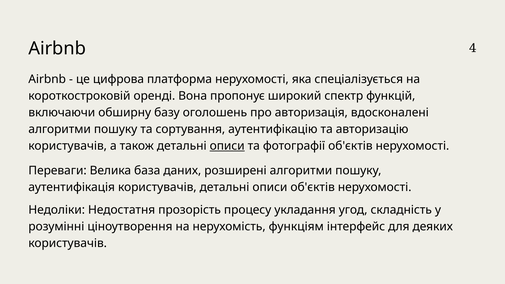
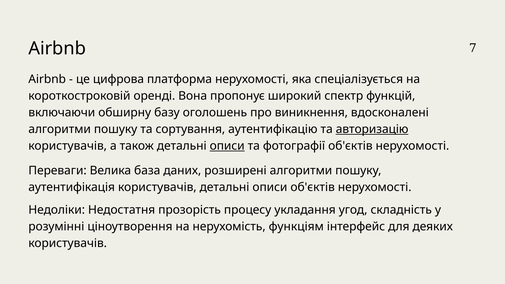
4: 4 -> 7
авторизація: авторизація -> виникнення
авторизацію underline: none -> present
